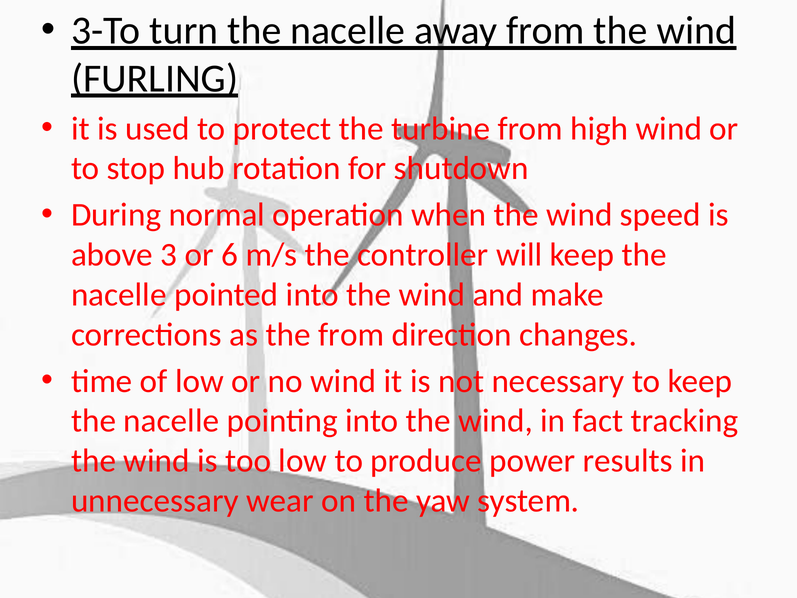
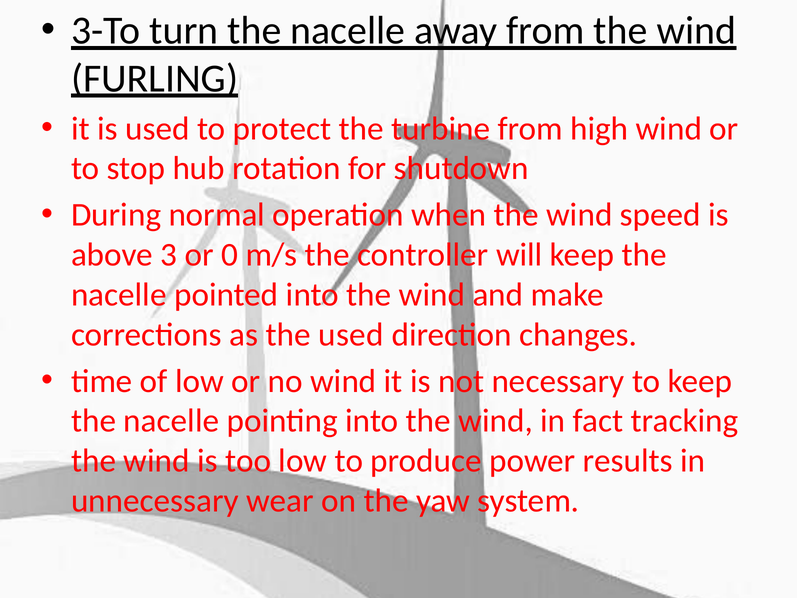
6: 6 -> 0
the from: from -> used
